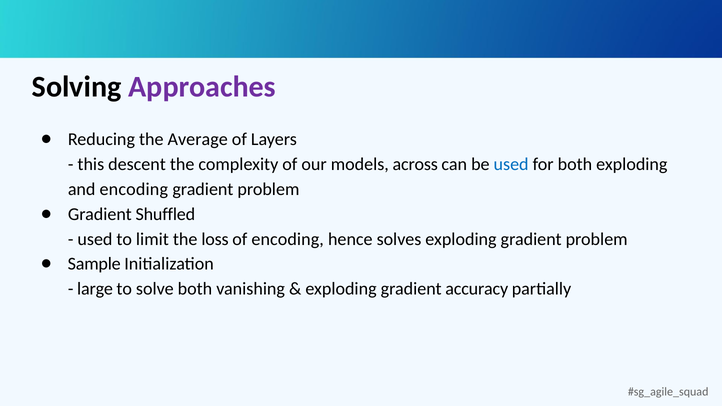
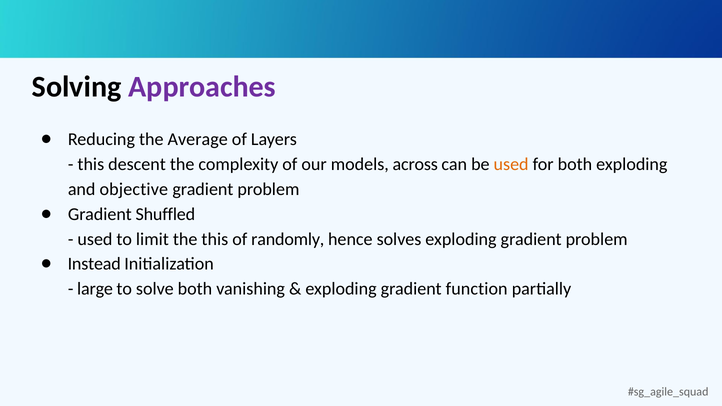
used at (511, 164) colour: blue -> orange
and encoding: encoding -> objective
the loss: loss -> this
of encoding: encoding -> randomly
Sample: Sample -> Instead
accuracy: accuracy -> function
